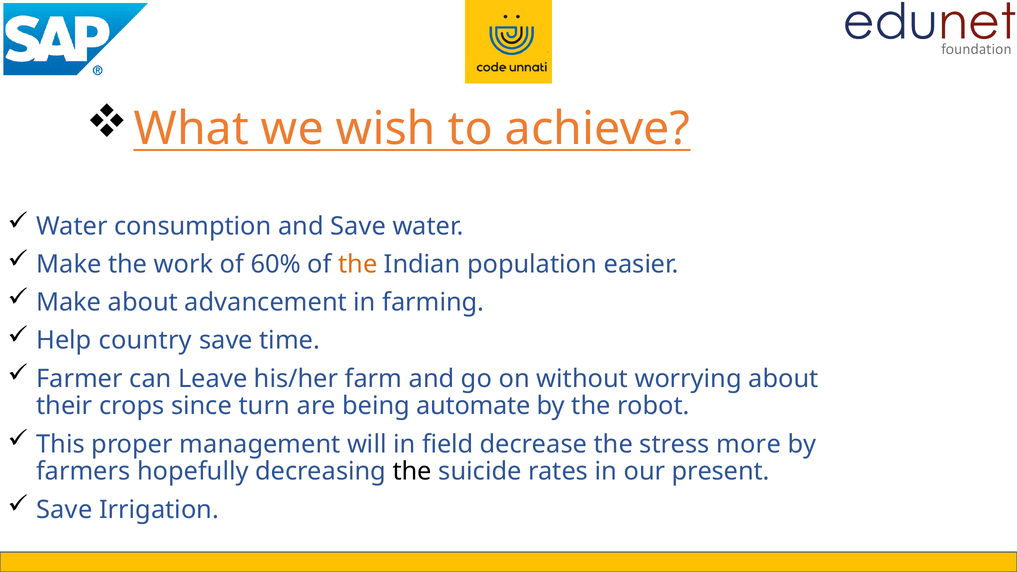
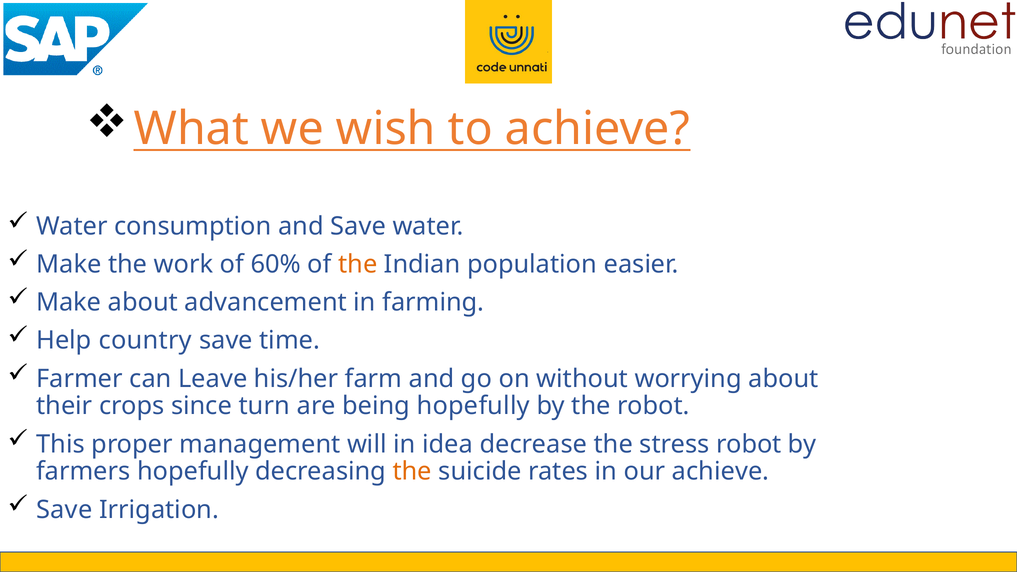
being automate: automate -> hopefully
field: field -> idea
stress more: more -> robot
the at (412, 472) colour: black -> orange
our present: present -> achieve
